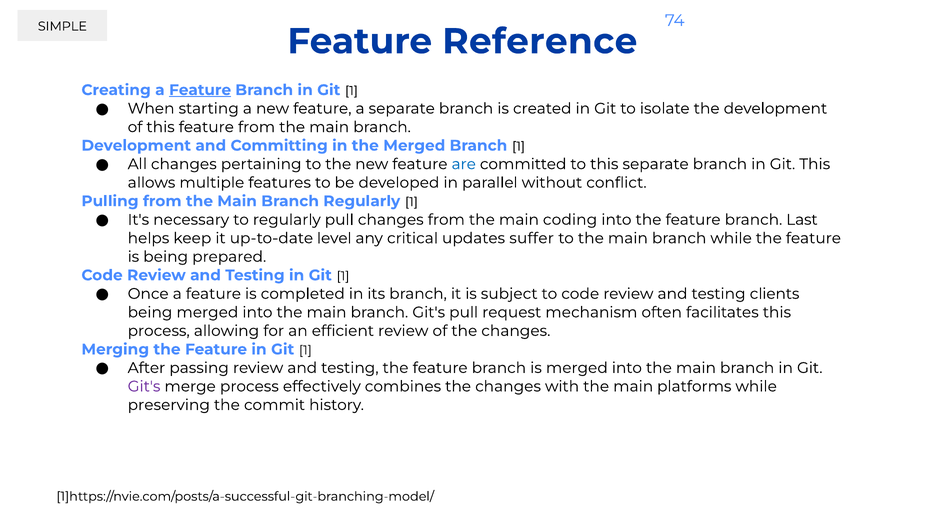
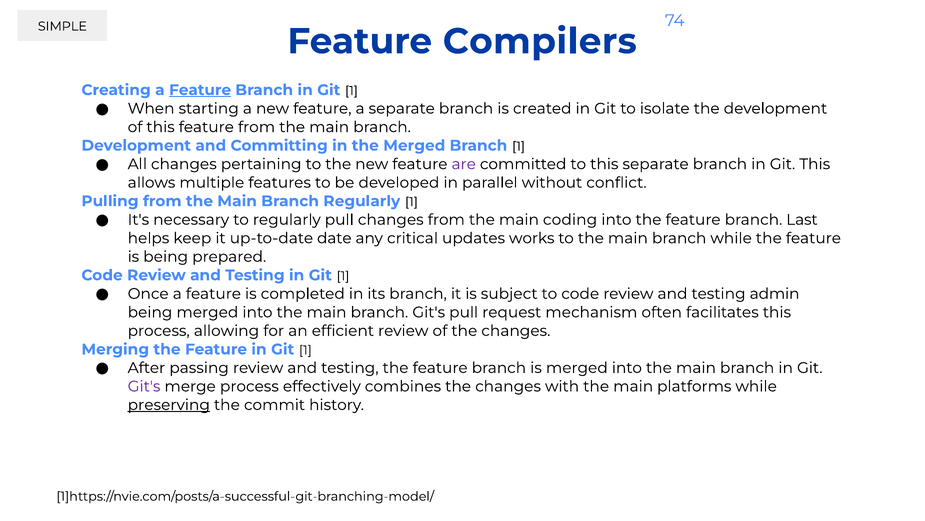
Reference: Reference -> Compilers
are colour: blue -> purple
level: level -> date
suffer: suffer -> works
clients: clients -> admin
preserving underline: none -> present
